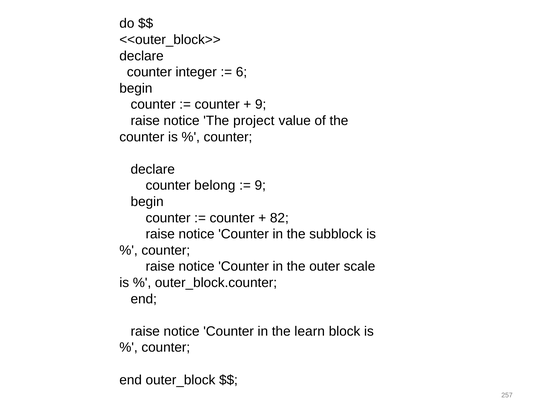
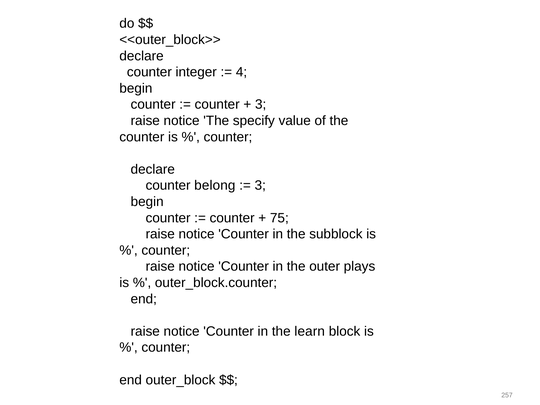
6: 6 -> 4
9 at (261, 104): 9 -> 3
project: project -> specify
9 at (260, 185): 9 -> 3
82: 82 -> 75
scale: scale -> plays
